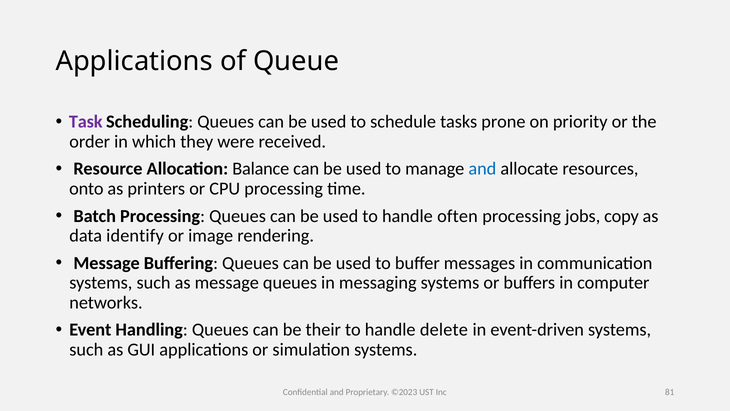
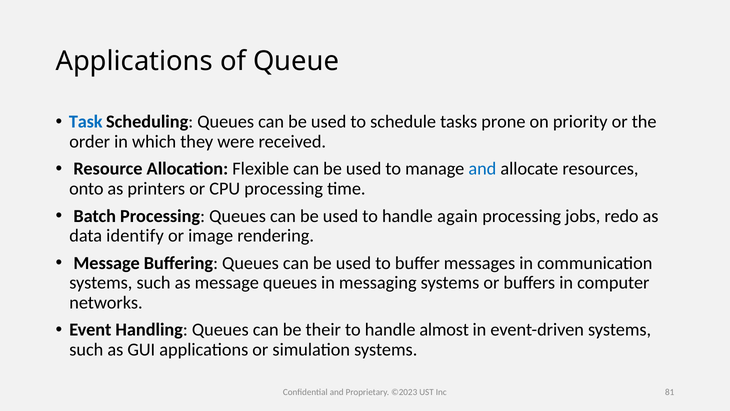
Task colour: purple -> blue
Balance: Balance -> Flexible
often: often -> again
copy: copy -> redo
delete: delete -> almost
